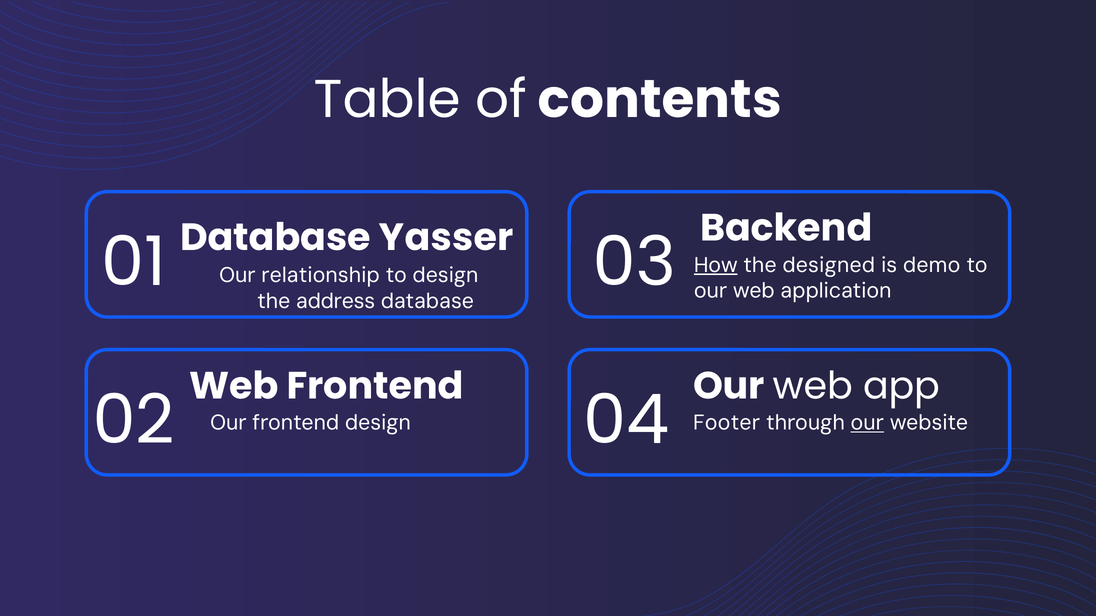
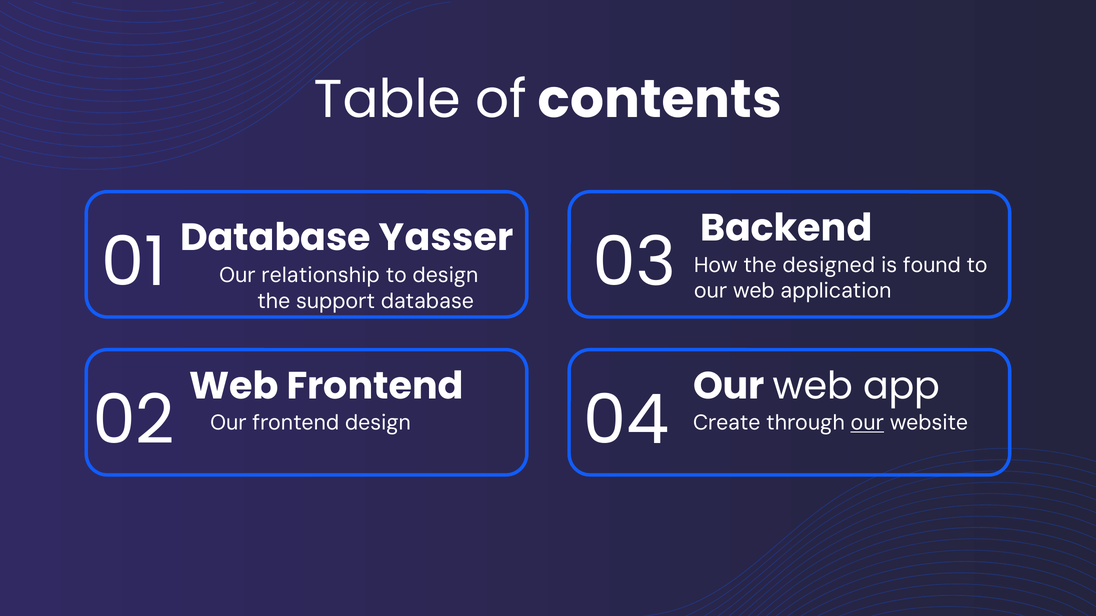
How underline: present -> none
demo: demo -> found
address: address -> support
Footer: Footer -> Create
